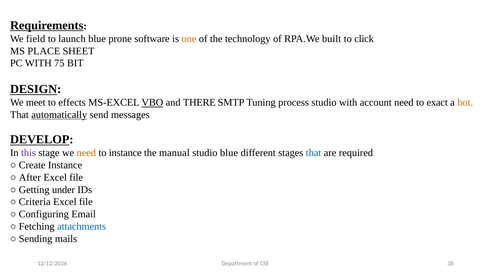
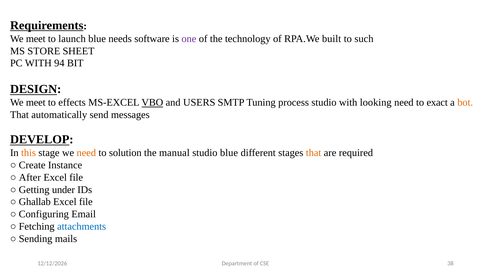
field at (36, 39): field -> meet
prone: prone -> needs
one colour: orange -> purple
click: click -> such
PLACE: PLACE -> STORE
75: 75 -> 94
THERE: THERE -> USERS
account: account -> looking
automatically underline: present -> none
this colour: purple -> orange
to instance: instance -> solution
that at (314, 153) colour: blue -> orange
Criteria: Criteria -> Ghallab
